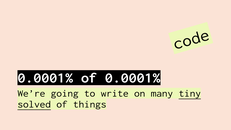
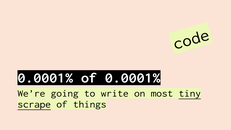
many: many -> most
solved: solved -> scrape
